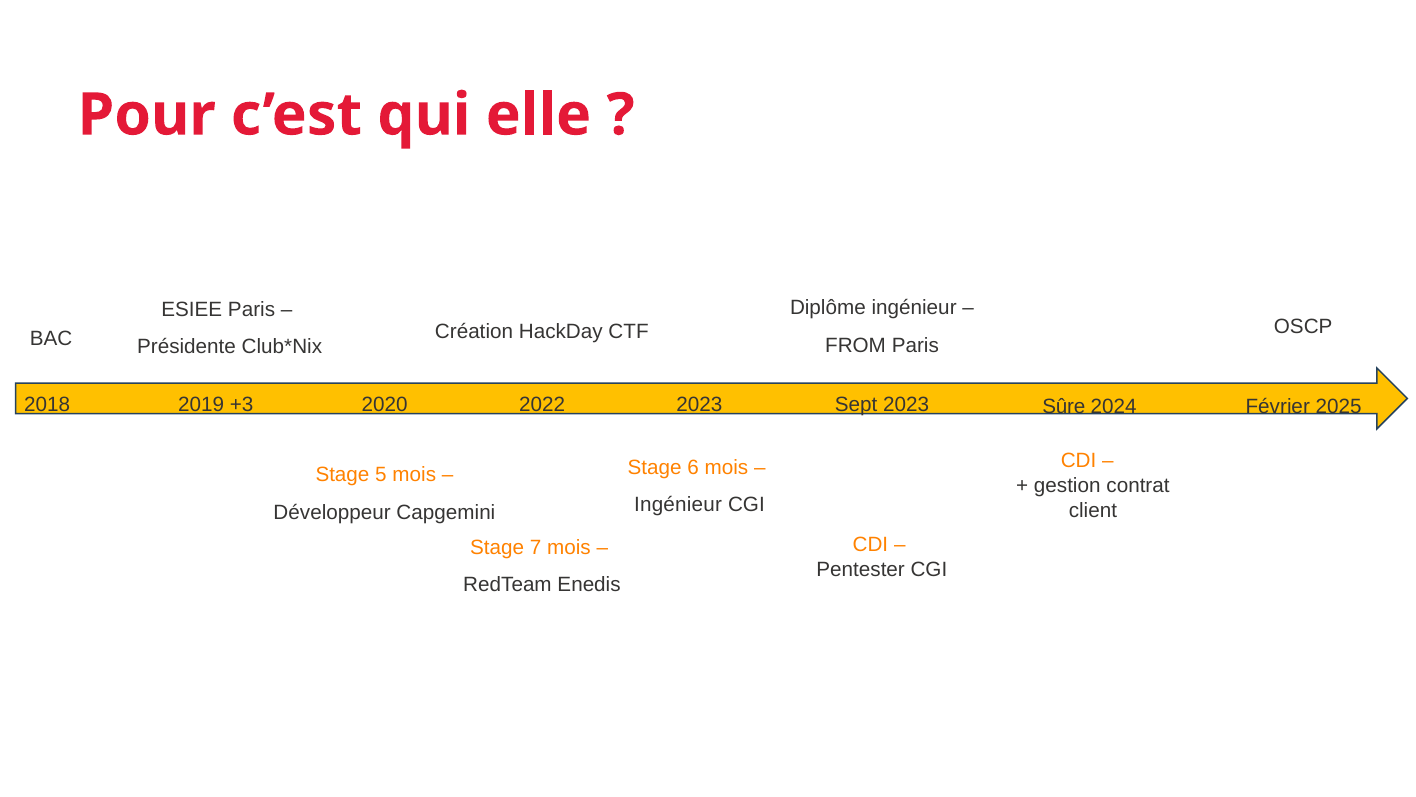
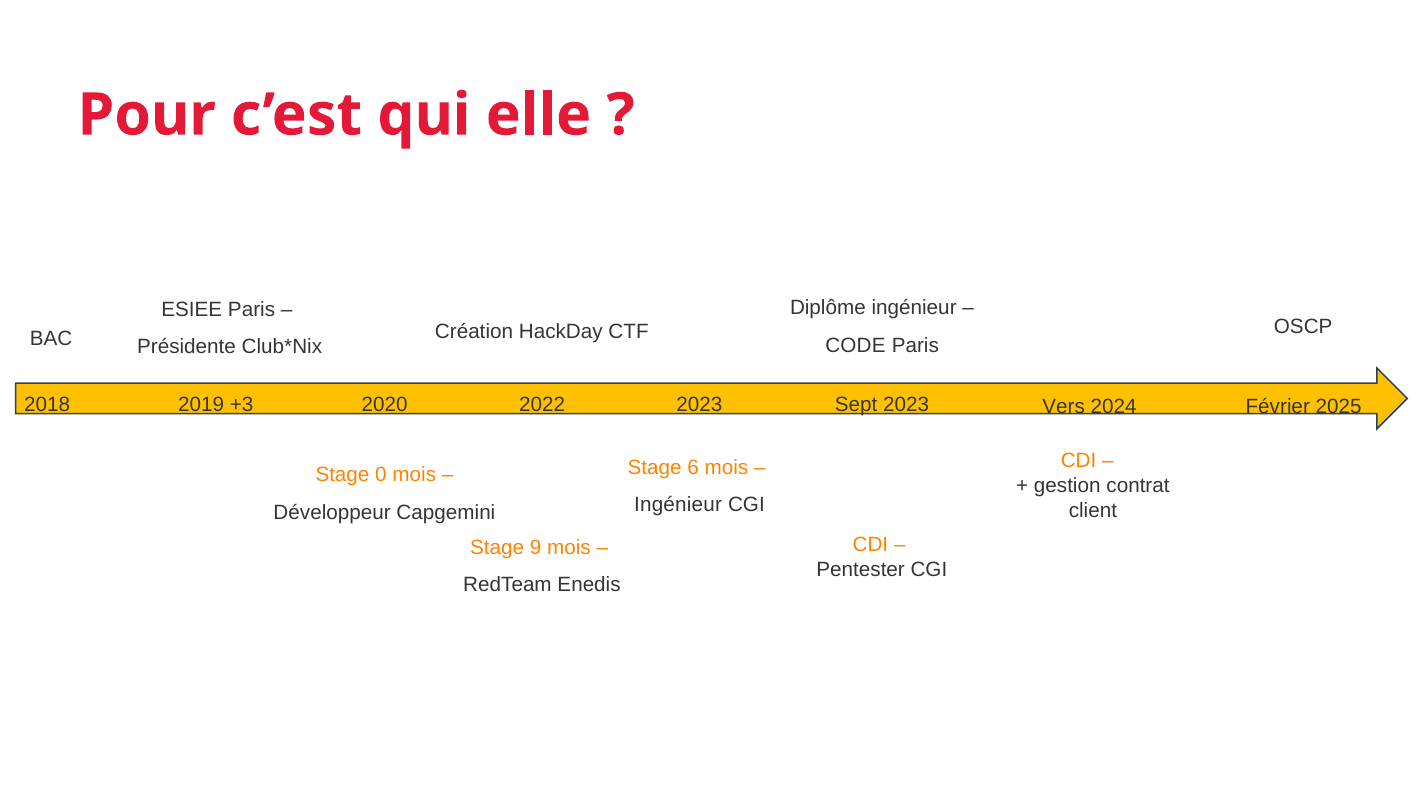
FROM: FROM -> CODE
Sûre: Sûre -> Vers
5: 5 -> 0
7: 7 -> 9
